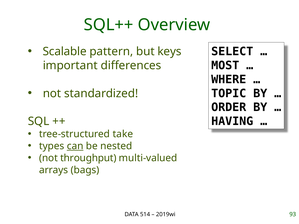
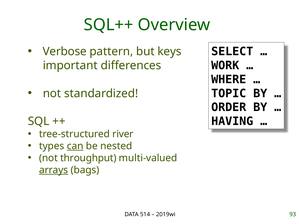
Scalable: Scalable -> Verbose
MOST: MOST -> WORK
take: take -> river
arrays underline: none -> present
